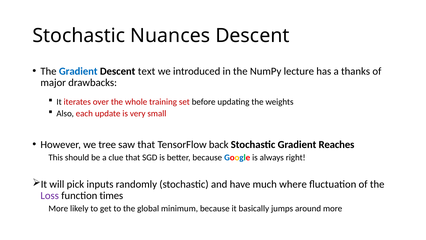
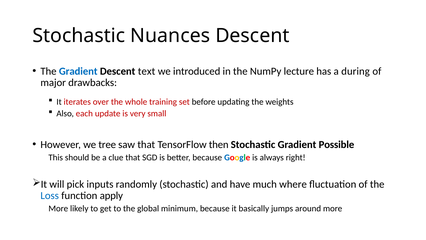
thanks: thanks -> during
back: back -> then
Reaches: Reaches -> Possible
Loss colour: purple -> blue
times: times -> apply
